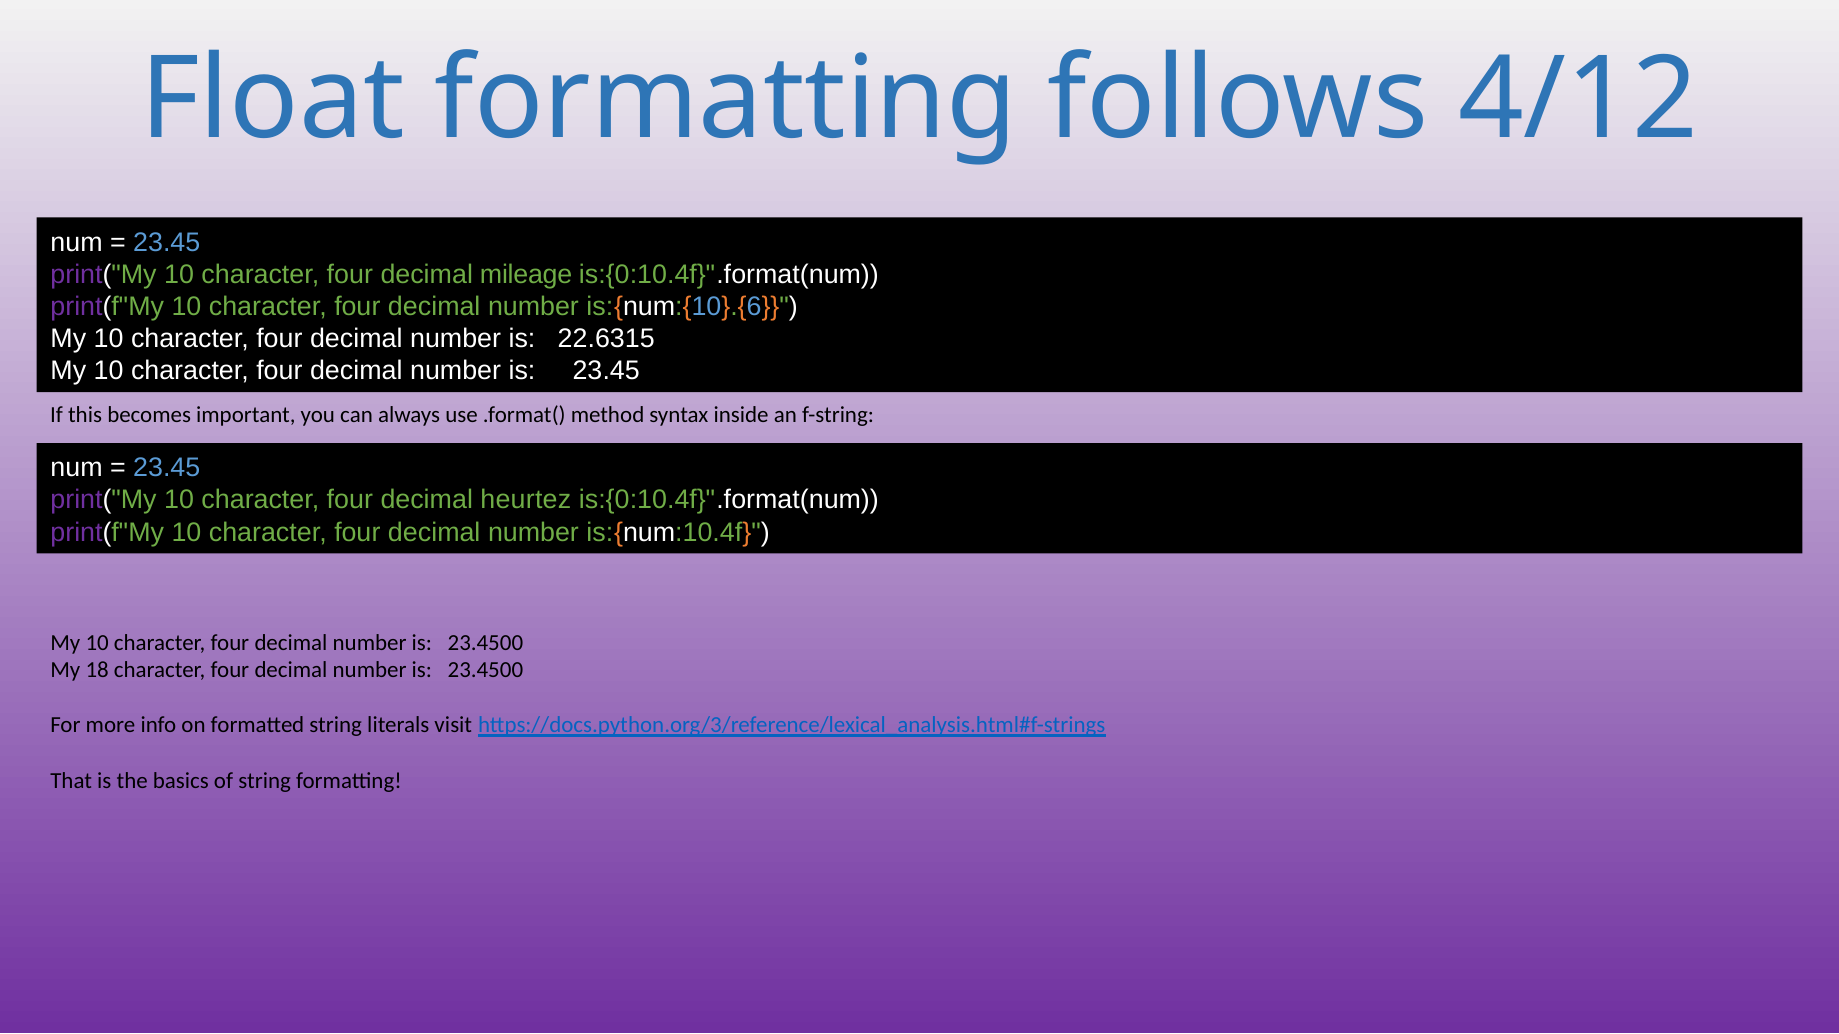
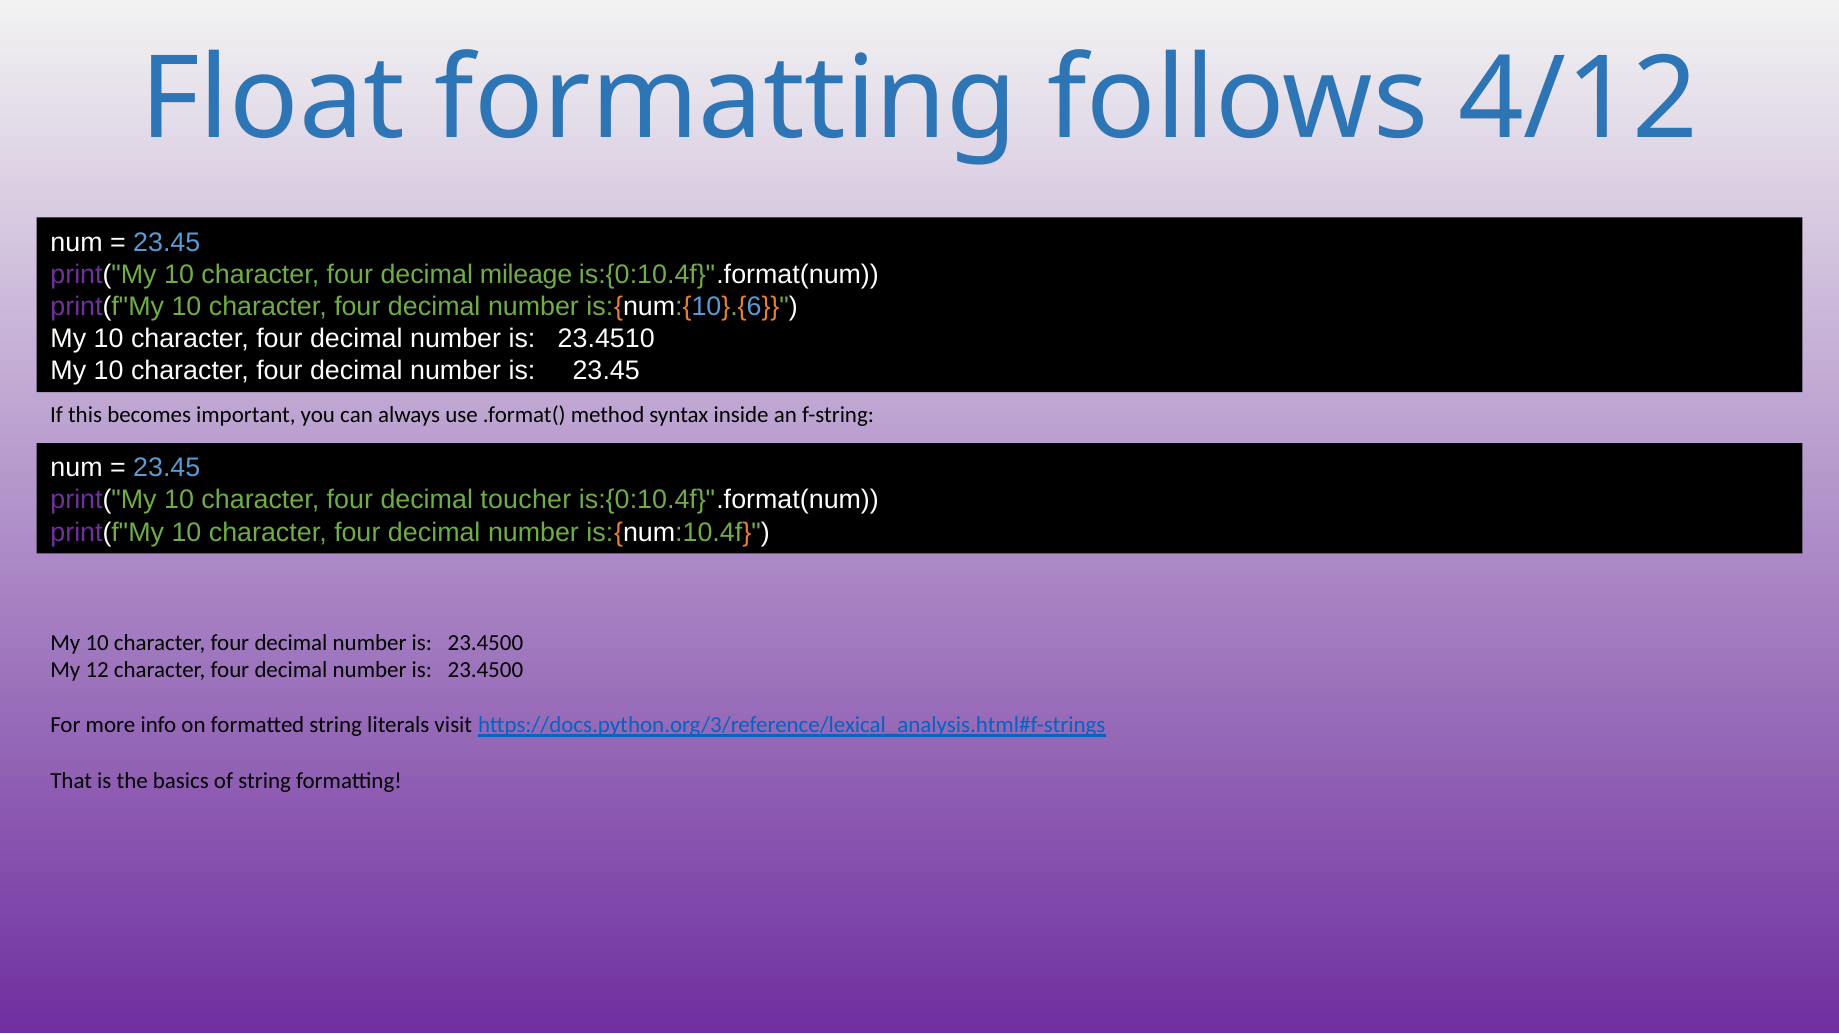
22.6315: 22.6315 -> 23.4510
heurtez: heurtez -> toucher
18: 18 -> 12
